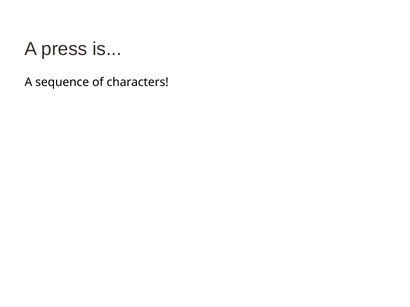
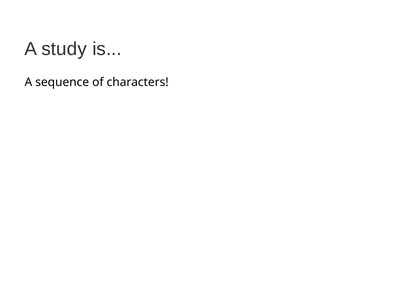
press: press -> study
